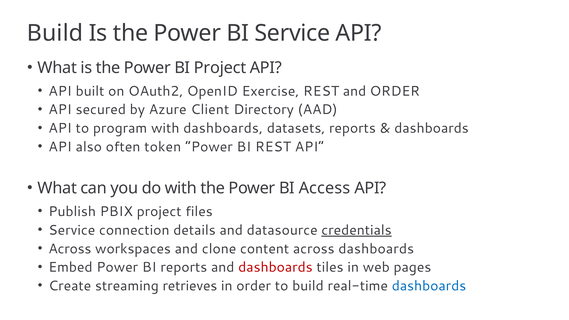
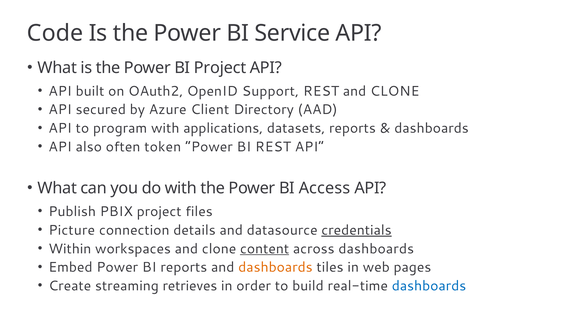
Build at (55, 33): Build -> Code
Exercise: Exercise -> Support
REST and ORDER: ORDER -> CLONE
with dashboards: dashboards -> applications
Service at (72, 230): Service -> Picture
Across at (70, 249): Across -> Within
content underline: none -> present
dashboards at (275, 267) colour: red -> orange
